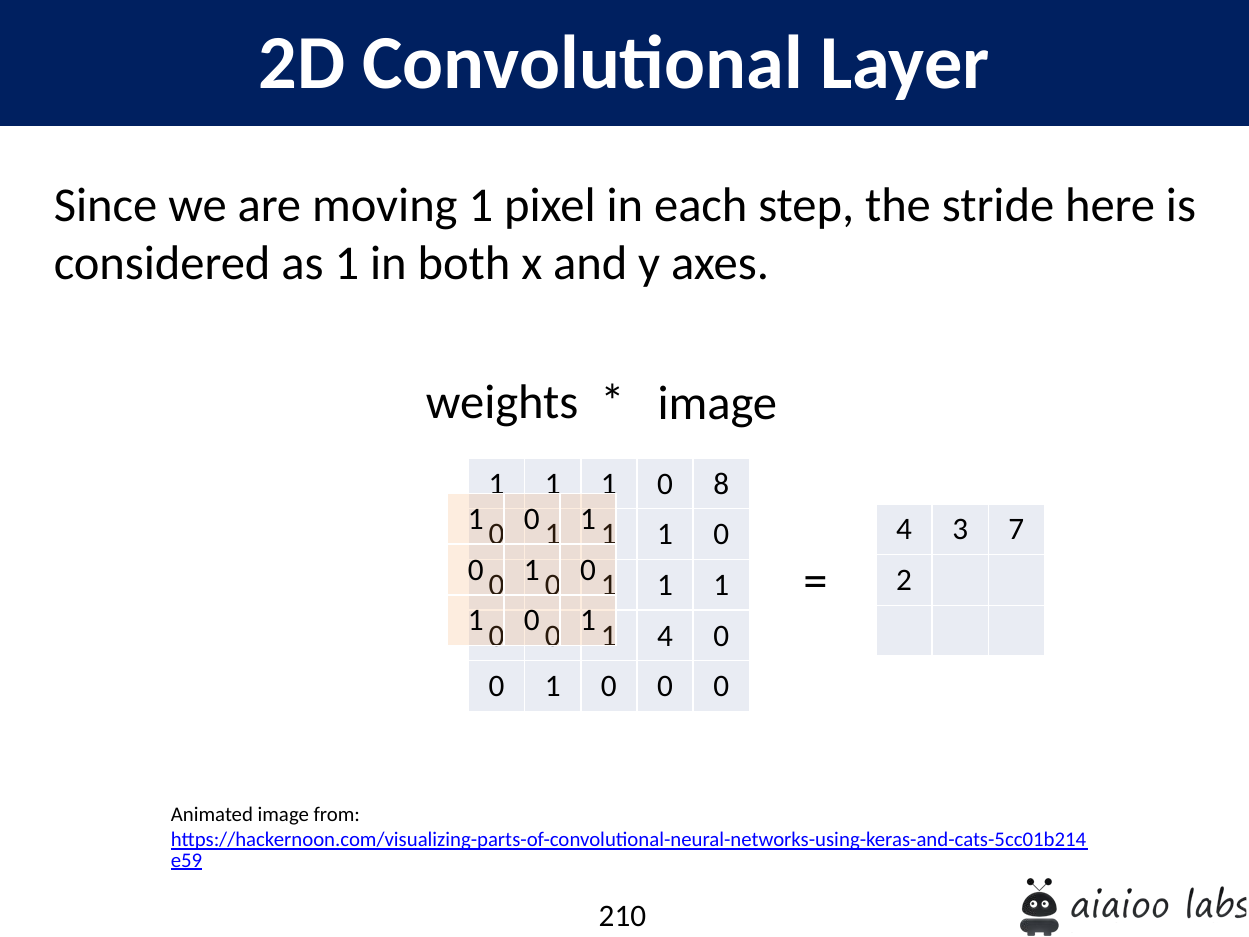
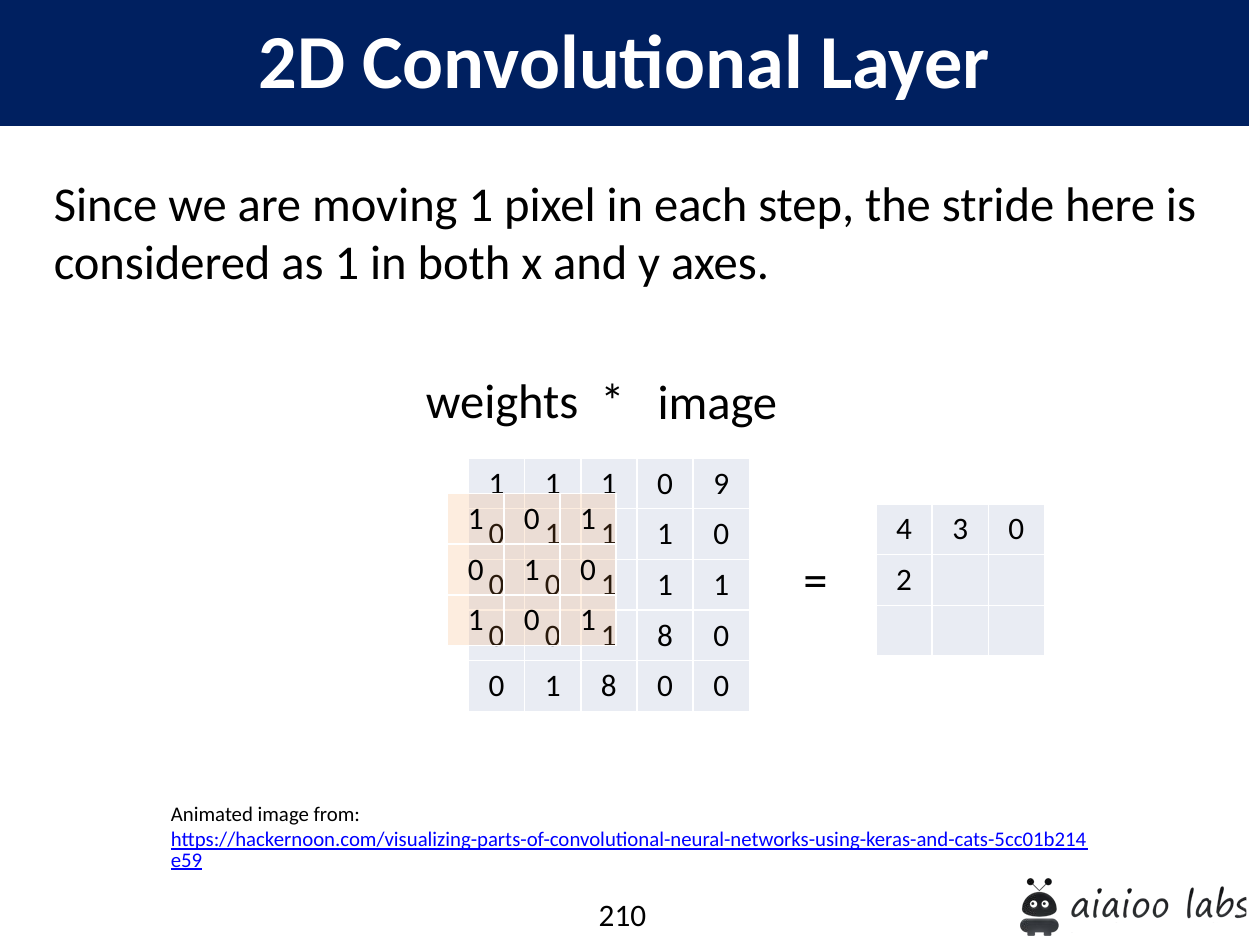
8: 8 -> 9
3 7: 7 -> 0
4 at (665, 636): 4 -> 8
0 at (609, 686): 0 -> 8
